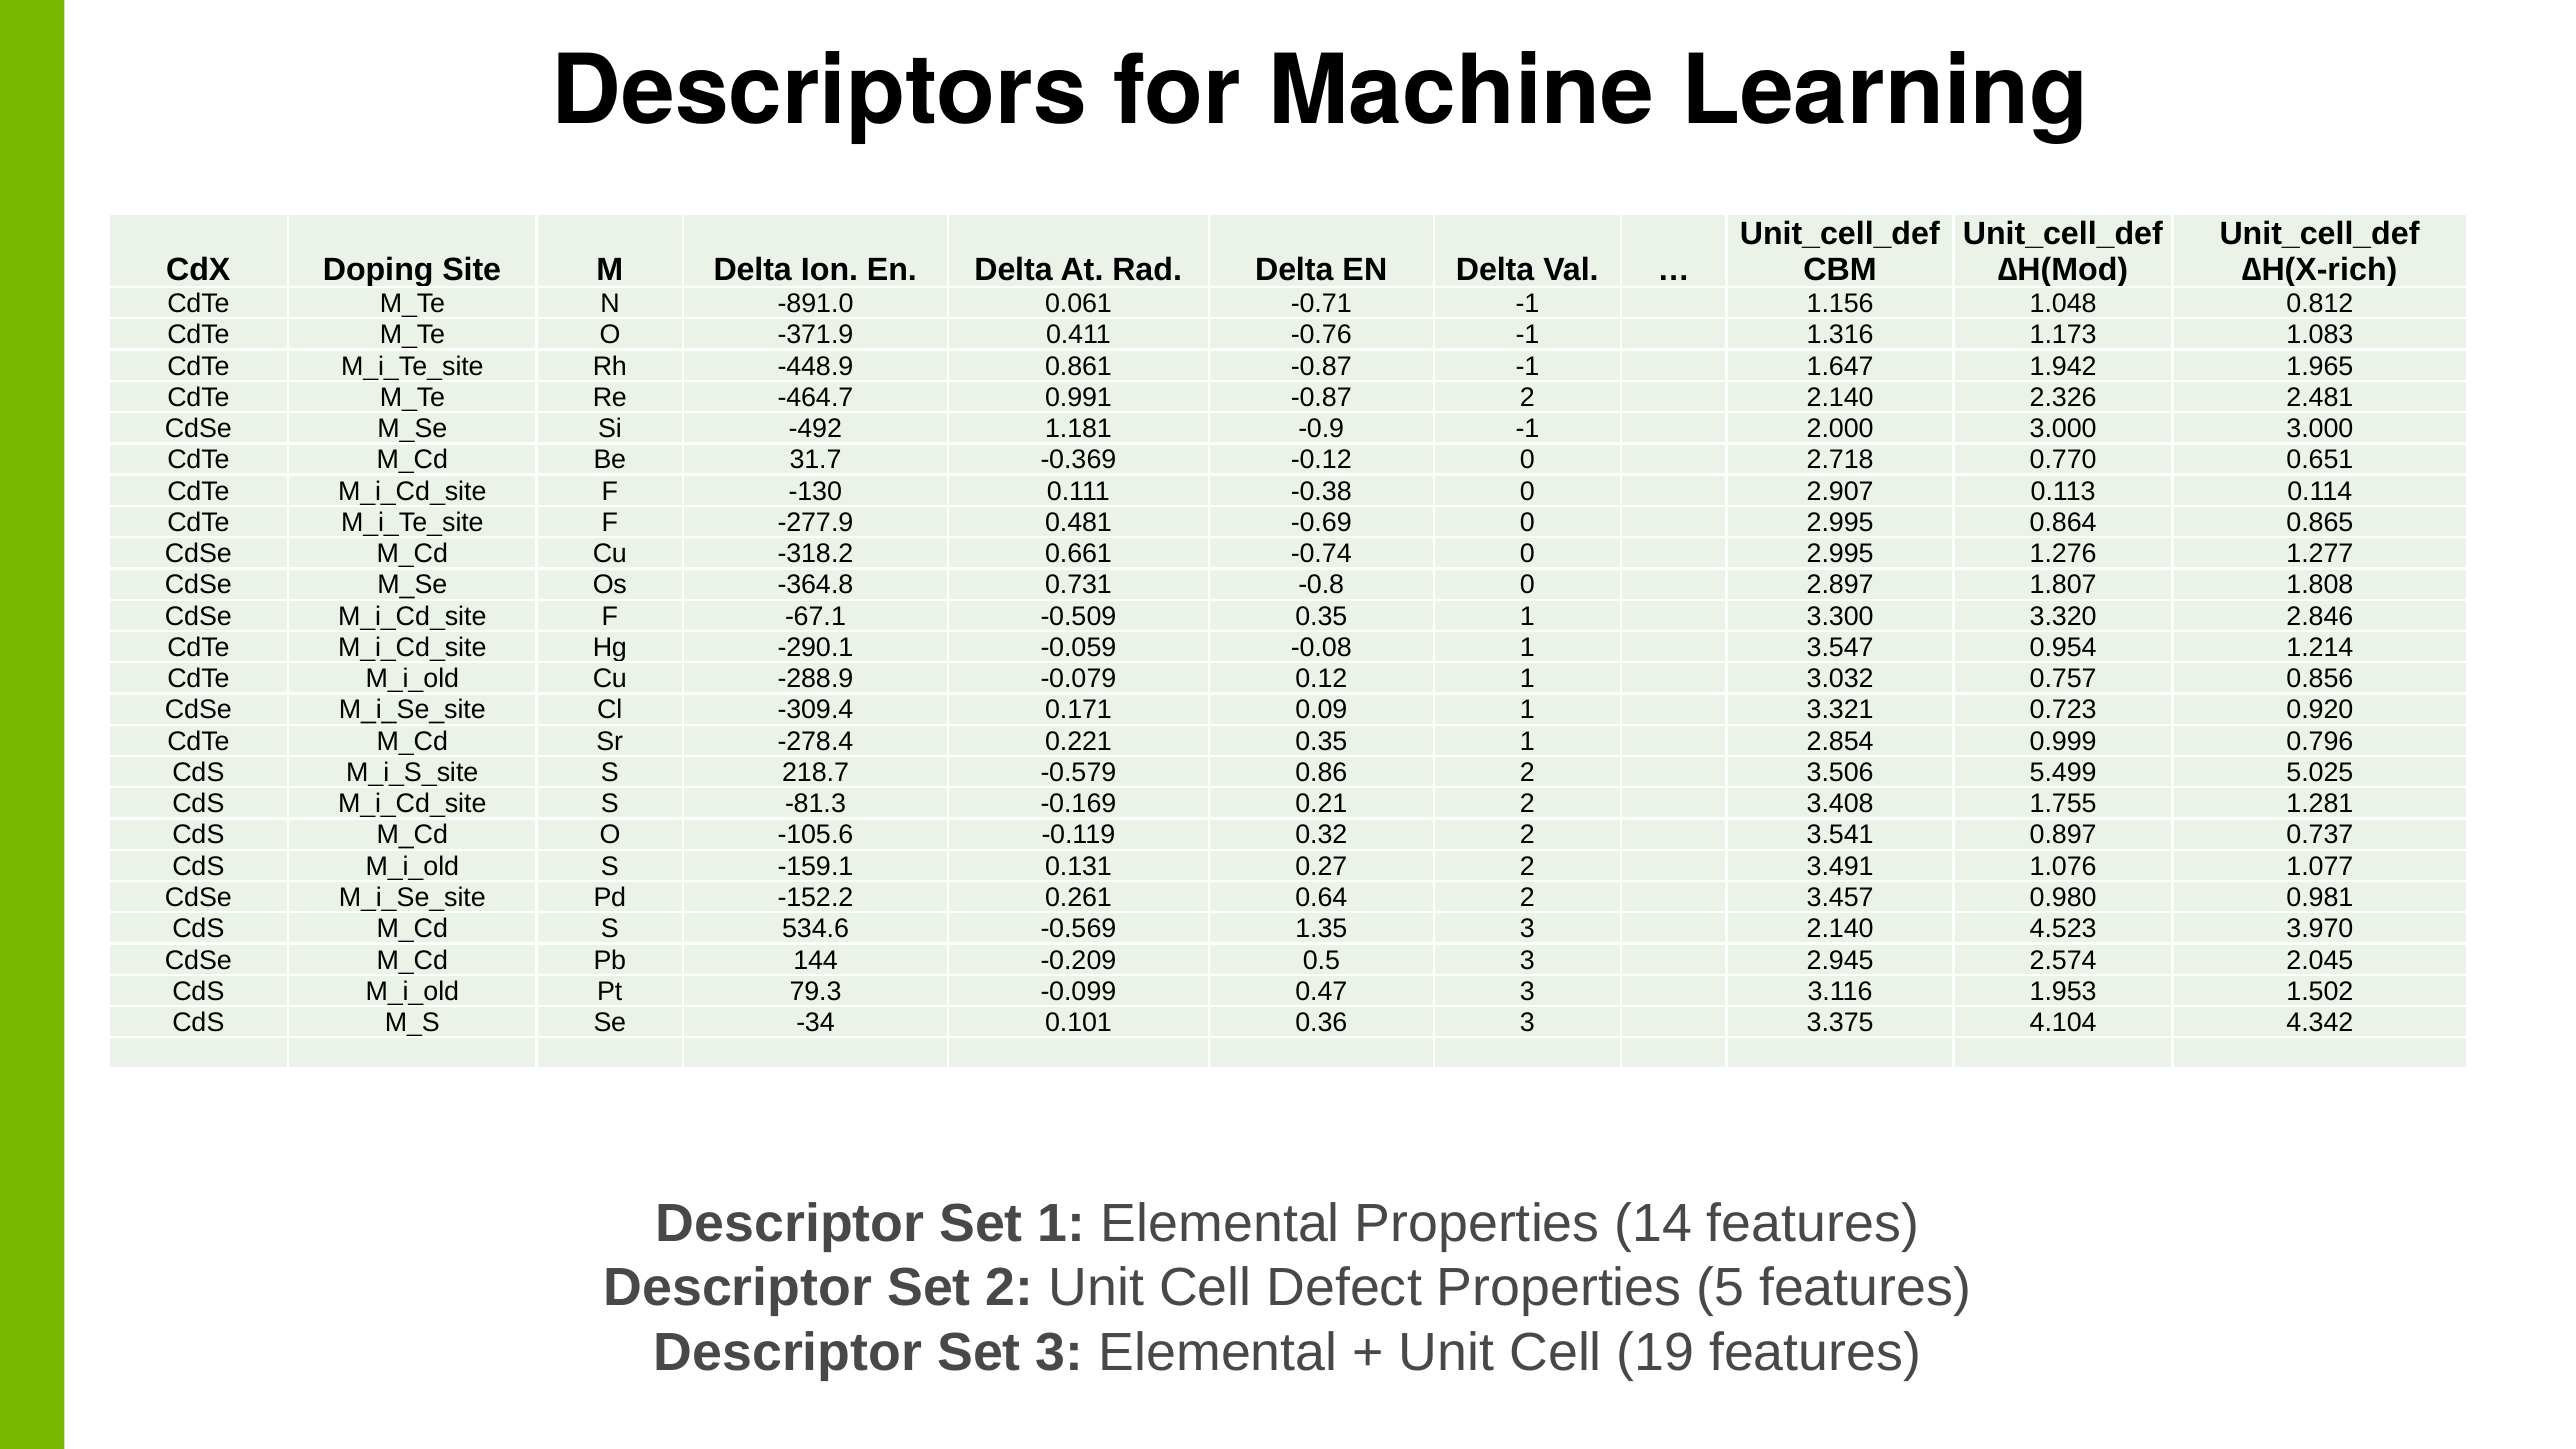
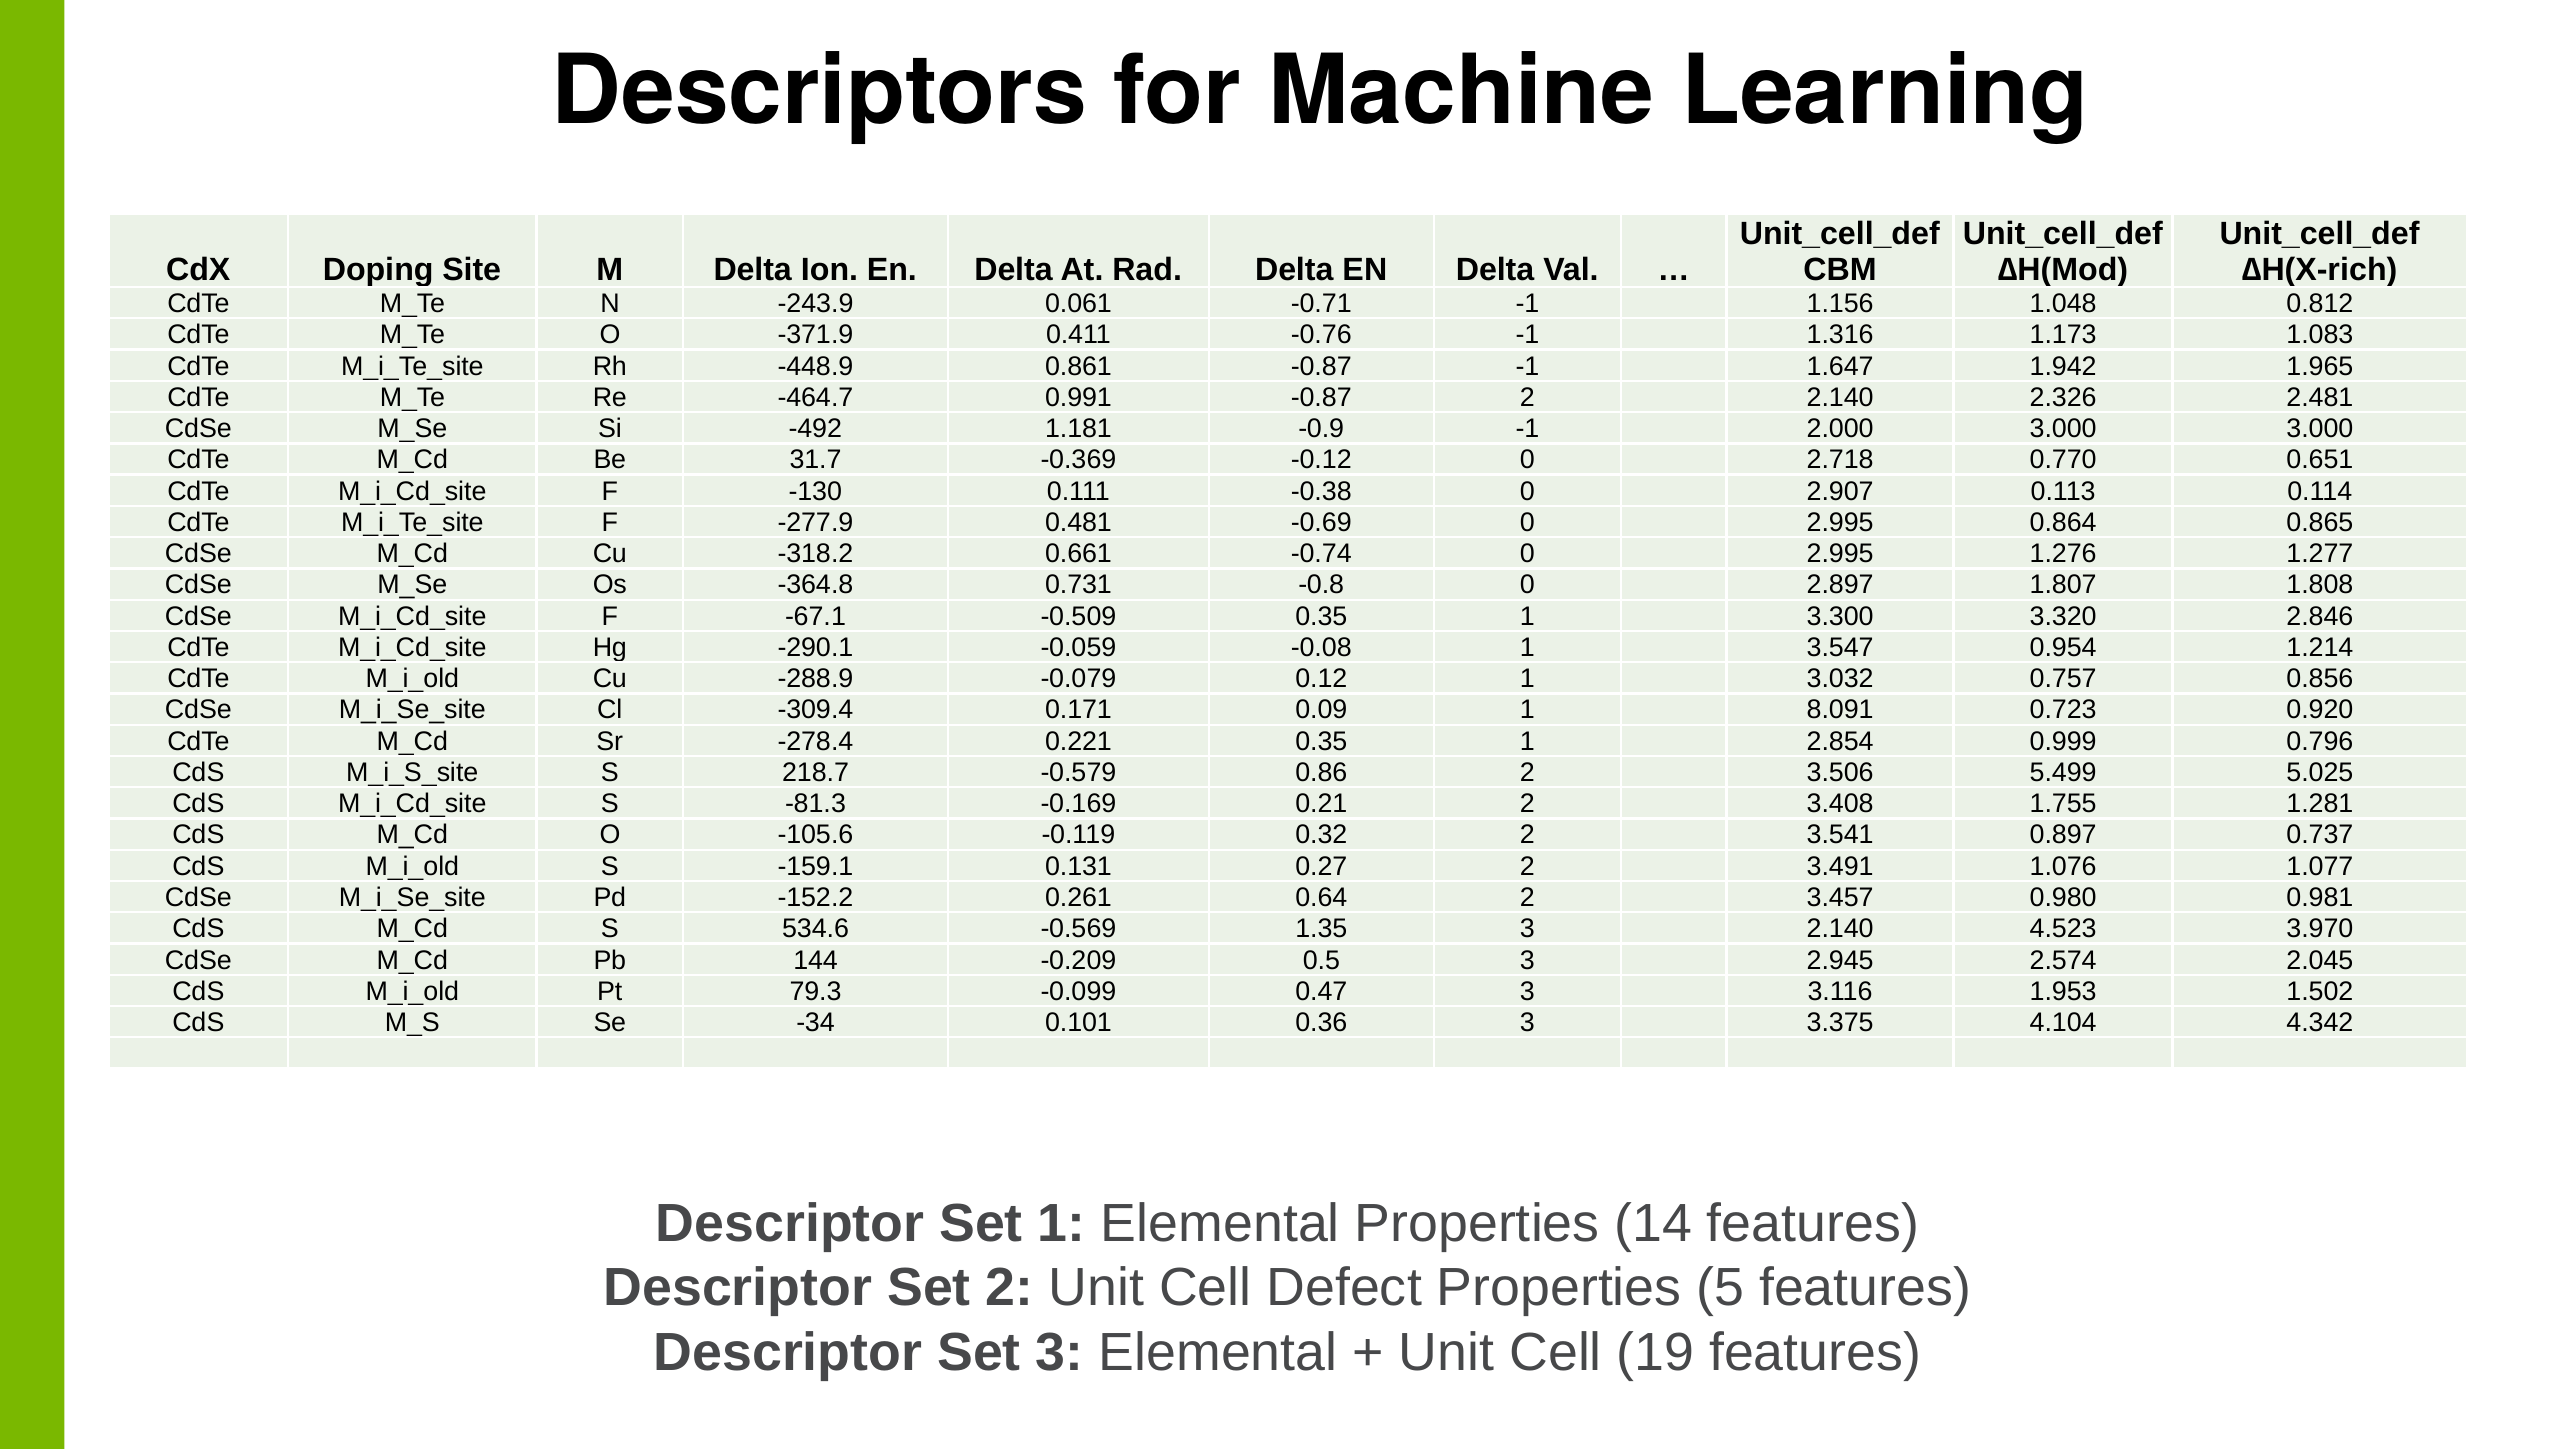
-891.0: -891.0 -> -243.9
3.321: 3.321 -> 8.091
